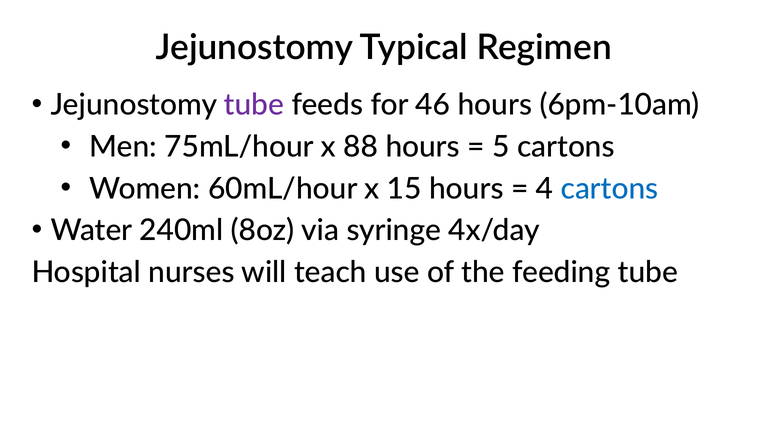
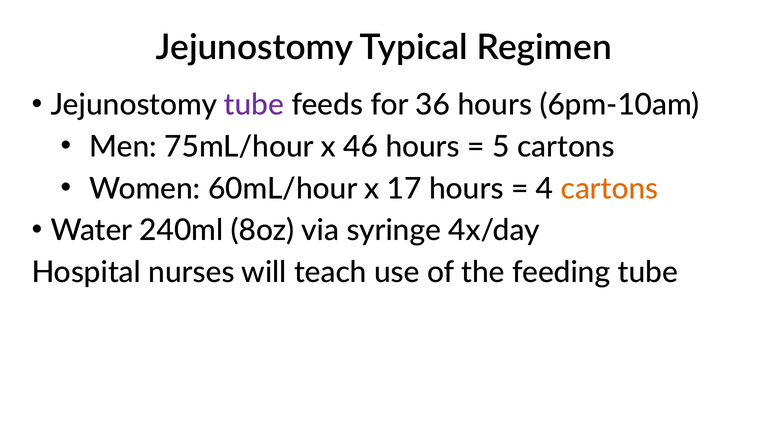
46: 46 -> 36
88: 88 -> 46
15: 15 -> 17
cartons at (610, 189) colour: blue -> orange
